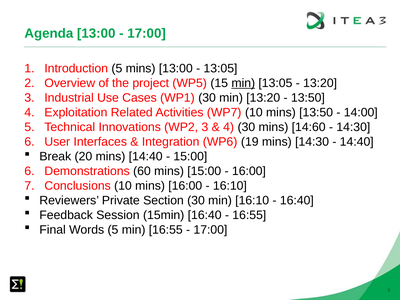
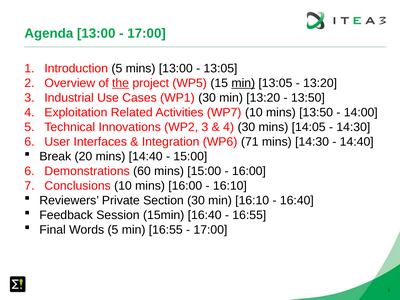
the underline: none -> present
14:60: 14:60 -> 14:05
19: 19 -> 71
